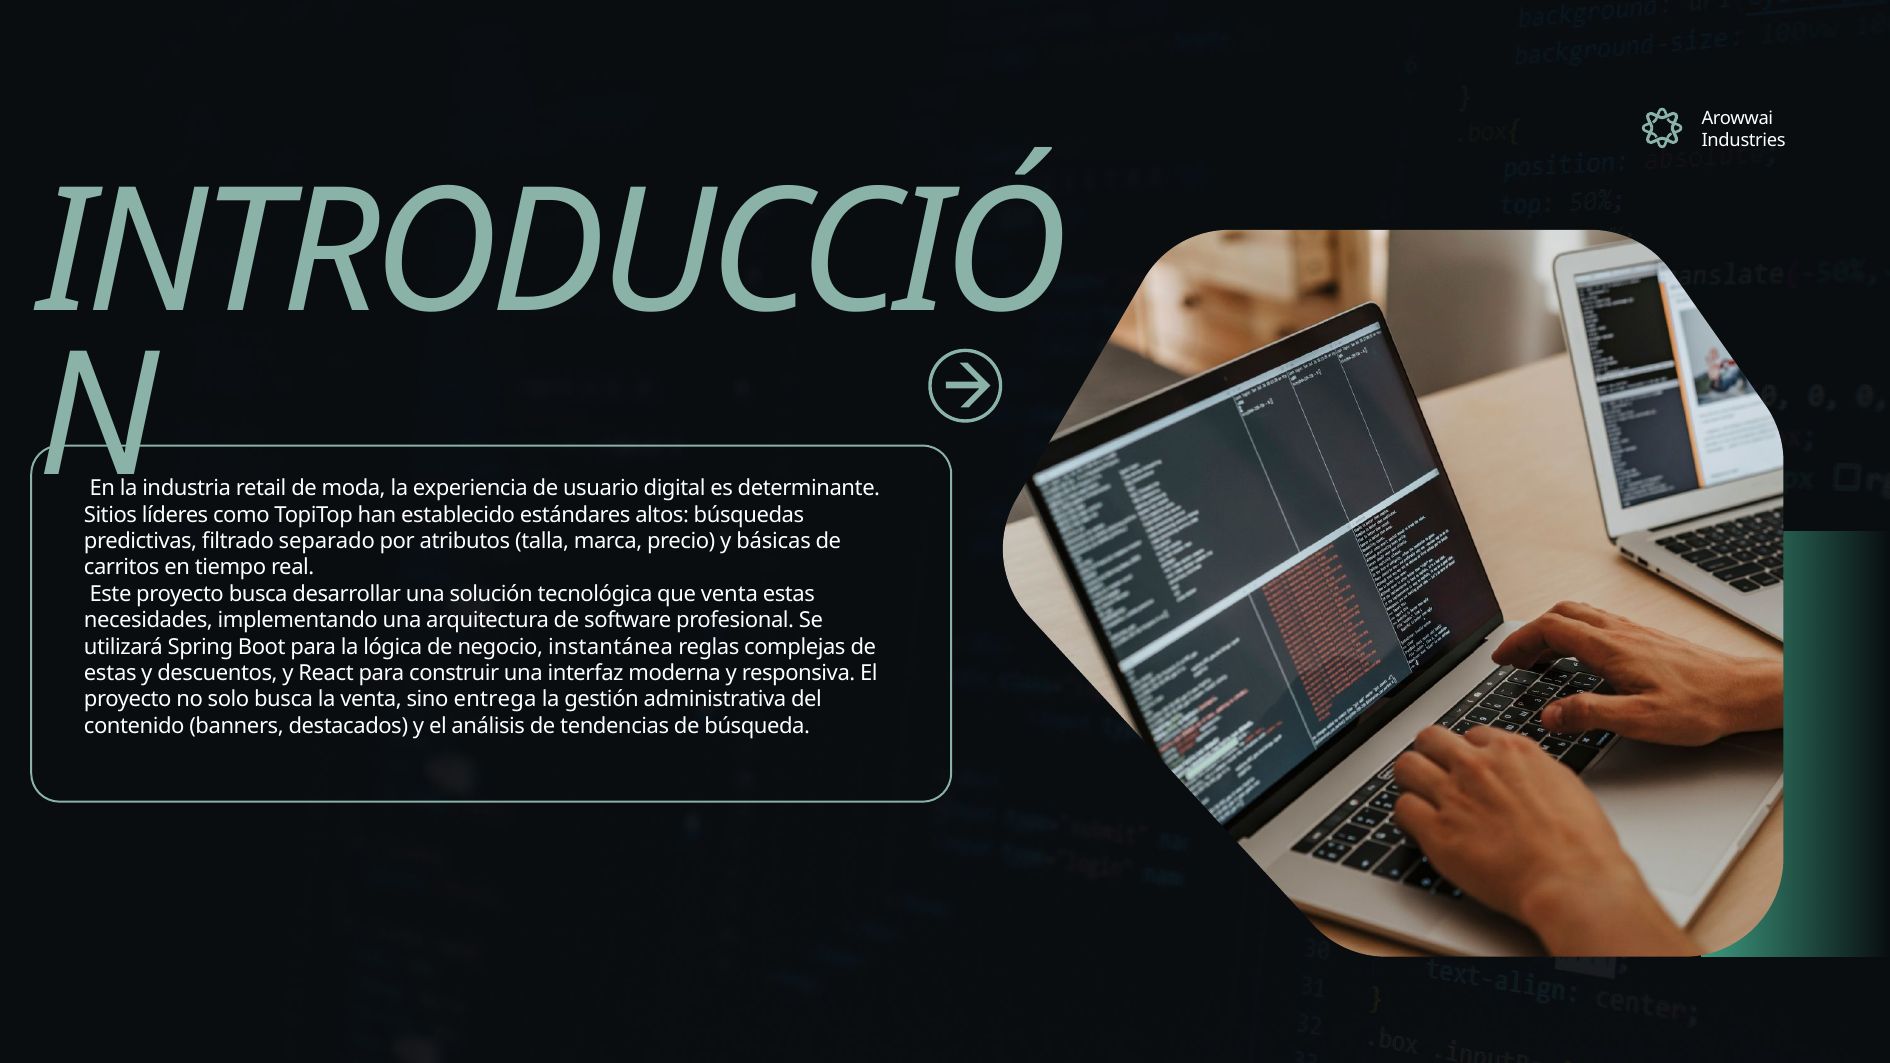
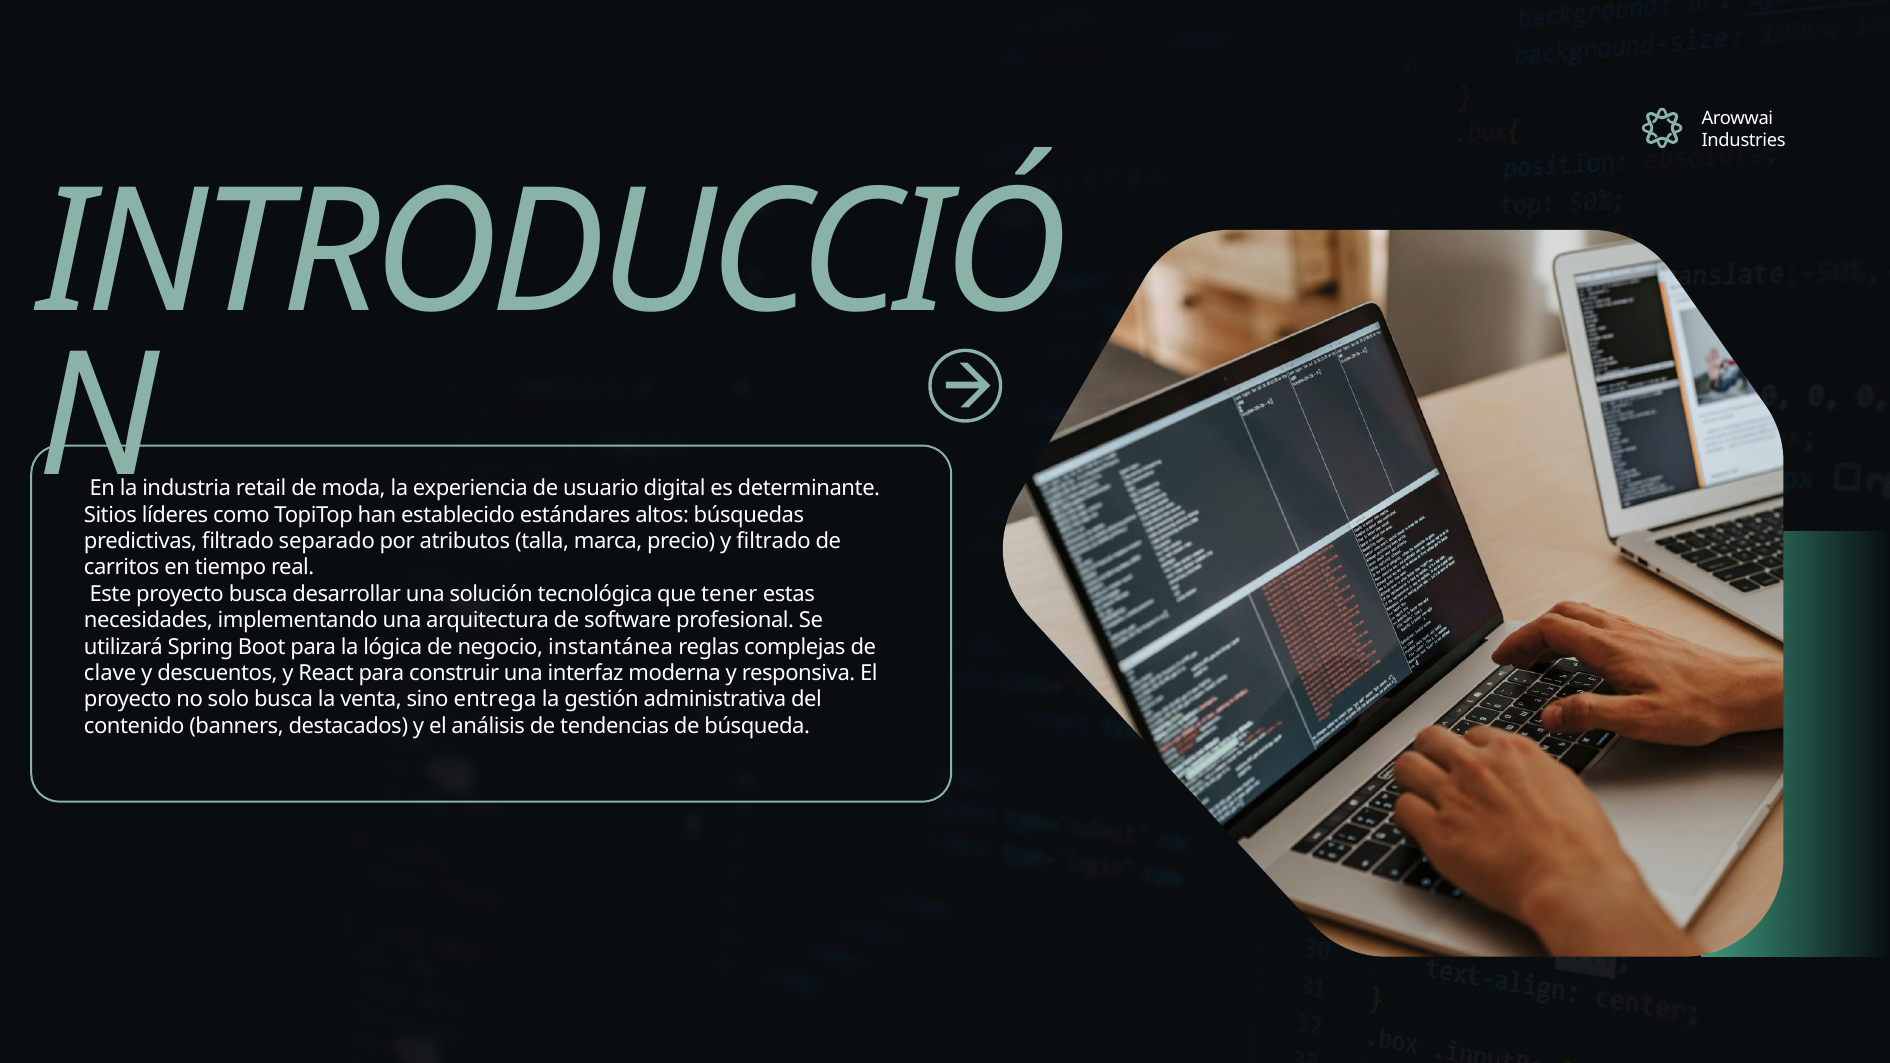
y básicas: básicas -> filtrado
que venta: venta -> tener
estas at (110, 673): estas -> clave
